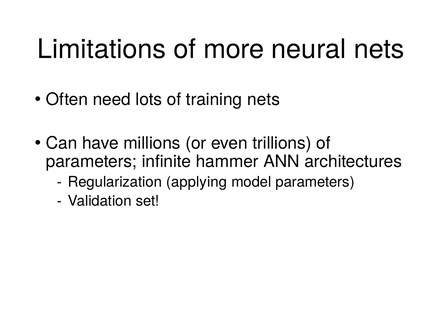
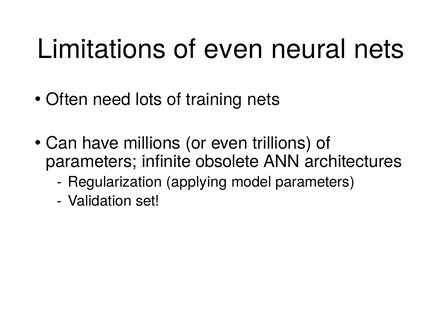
of more: more -> even
hammer: hammer -> obsolete
